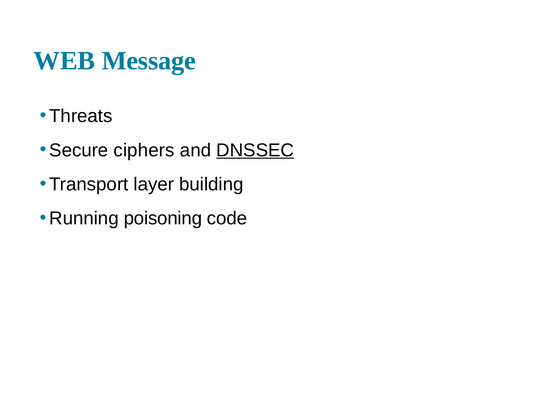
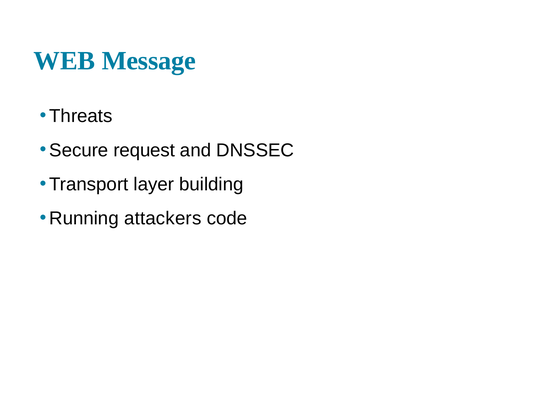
ciphers: ciphers -> request
DNSSEC underline: present -> none
poisoning: poisoning -> attackers
